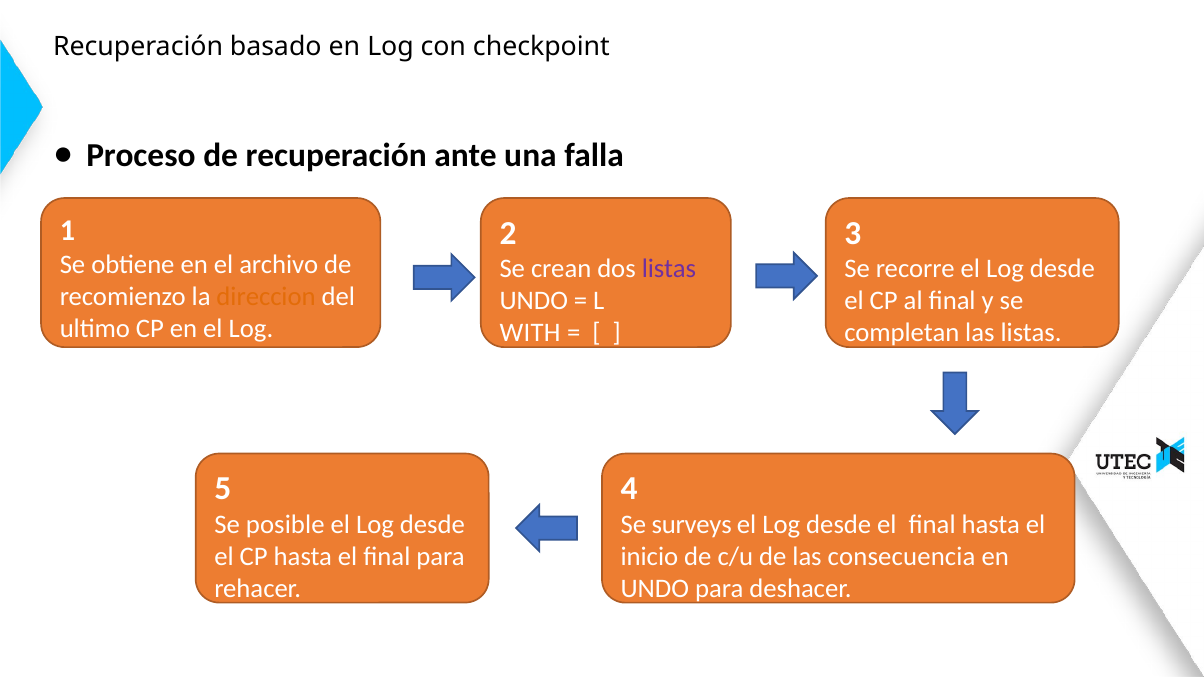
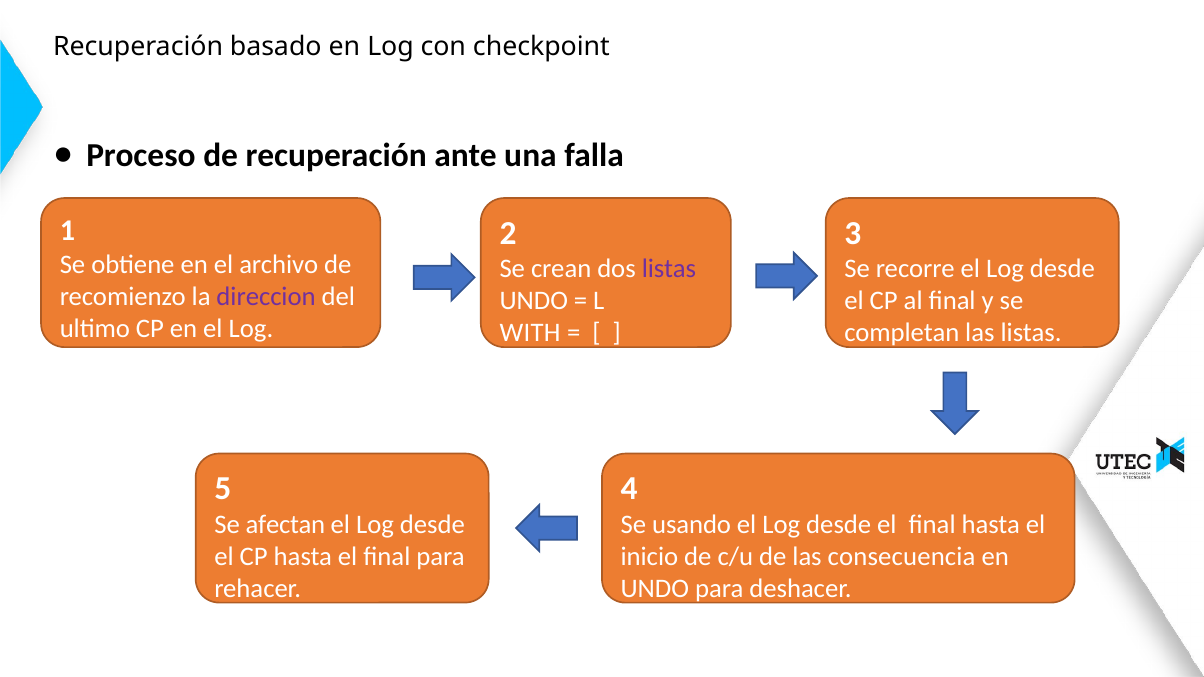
direccion colour: orange -> purple
posible: posible -> afectan
surveys: surveys -> usando
